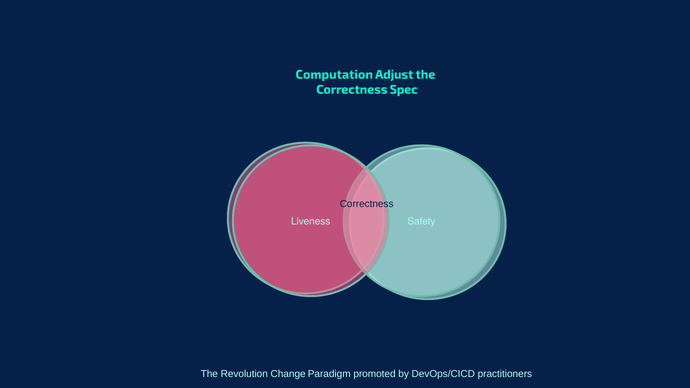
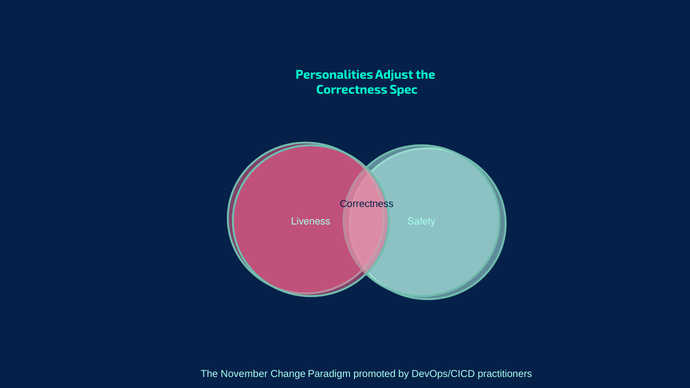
Computation: Computation -> Personalities
Revolution: Revolution -> November
